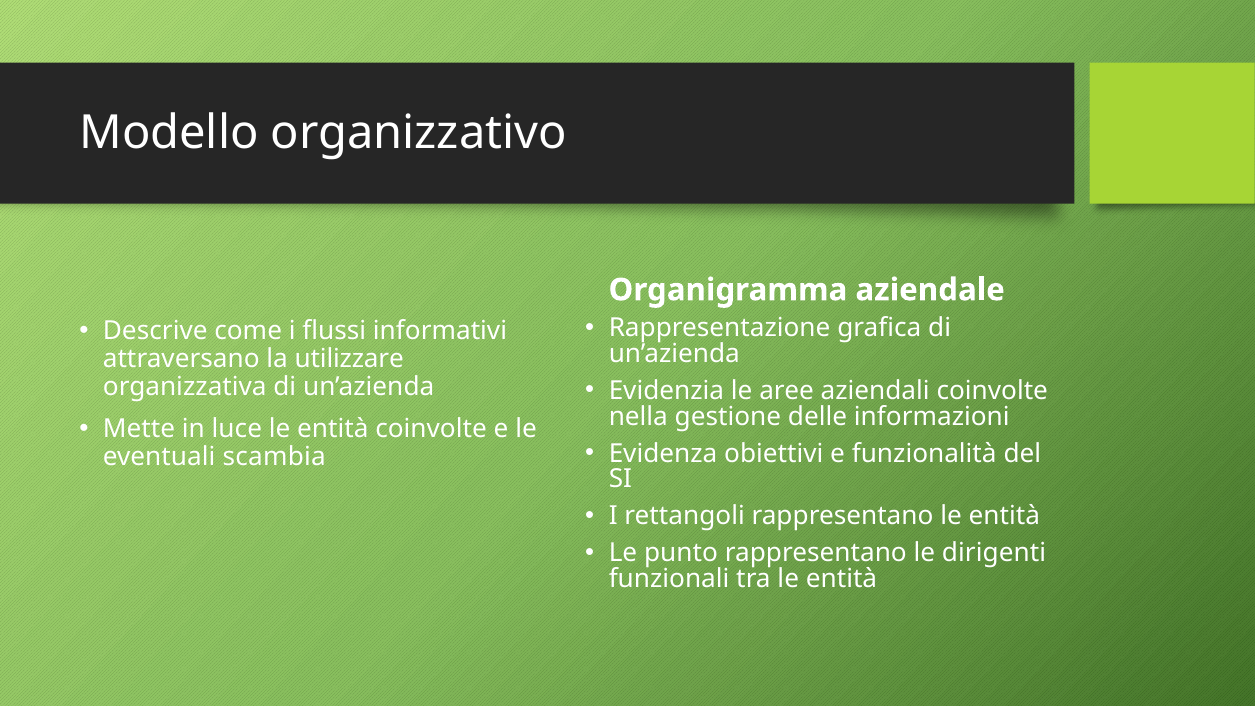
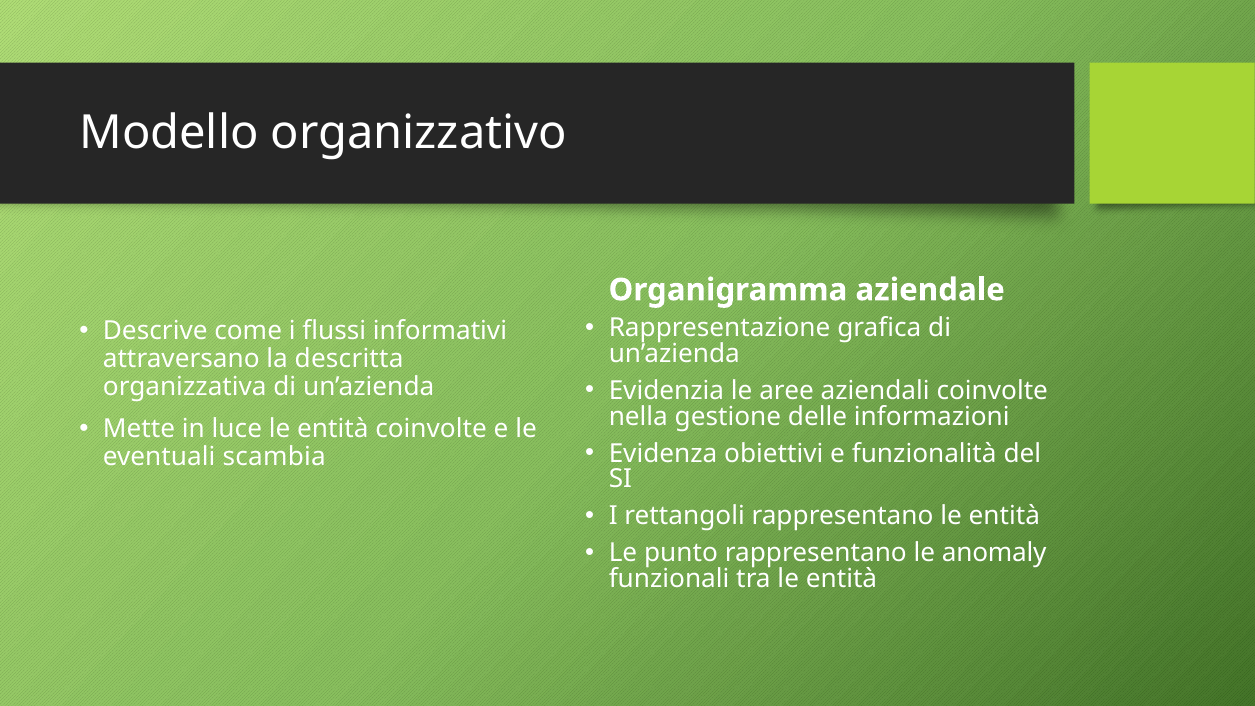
utilizzare: utilizzare -> descritta
dirigenti: dirigenti -> anomaly
